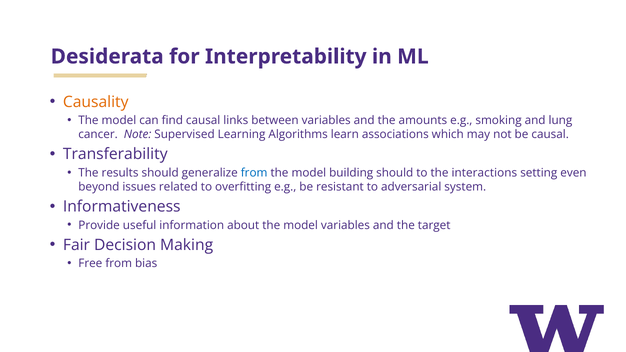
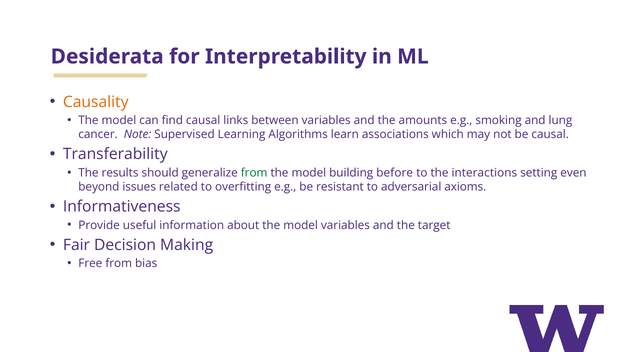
from at (254, 173) colour: blue -> green
building should: should -> before
system: system -> axioms
